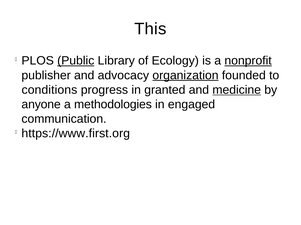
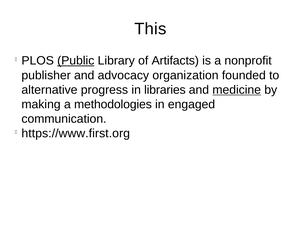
Ecology: Ecology -> Artifacts
nonprofit underline: present -> none
organization underline: present -> none
conditions: conditions -> alternative
granted: granted -> libraries
anyone: anyone -> making
